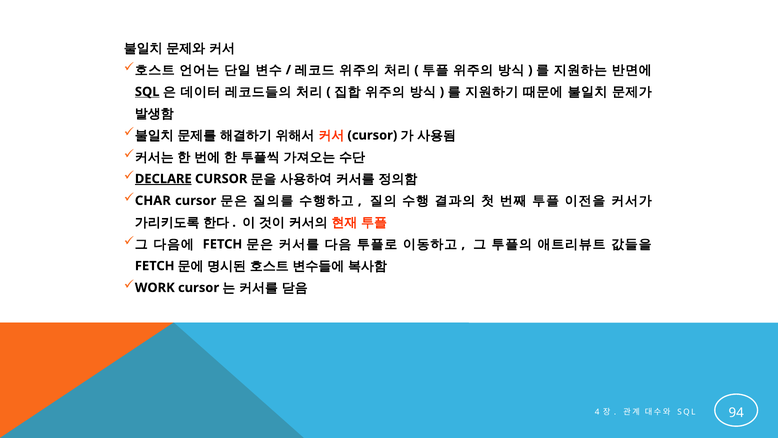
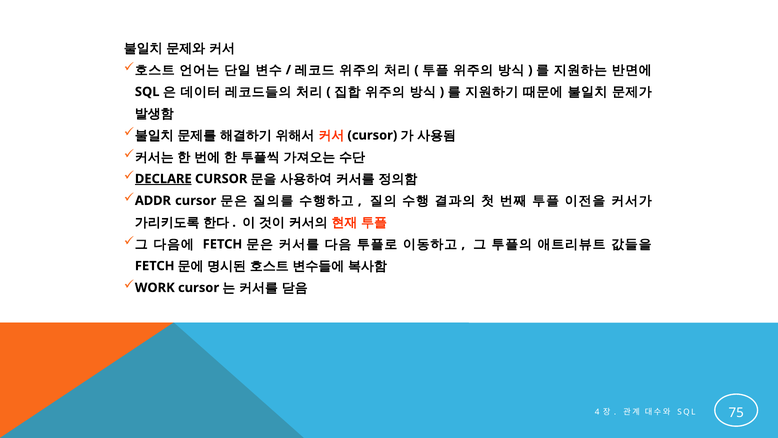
SQL at (147, 92) underline: present -> none
CHAR: CHAR -> ADDR
94: 94 -> 75
